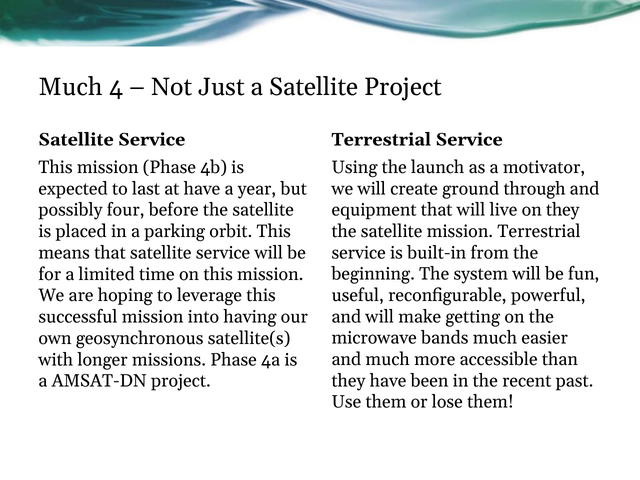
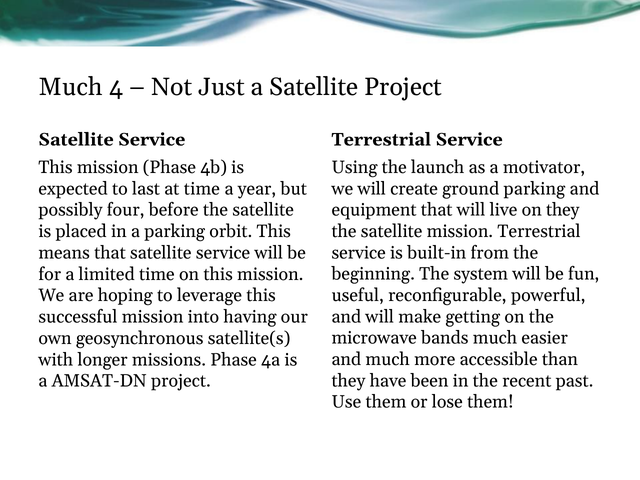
at have: have -> time
ground through: through -> parking
